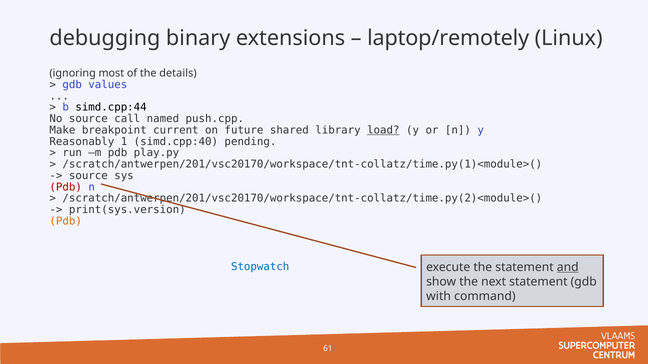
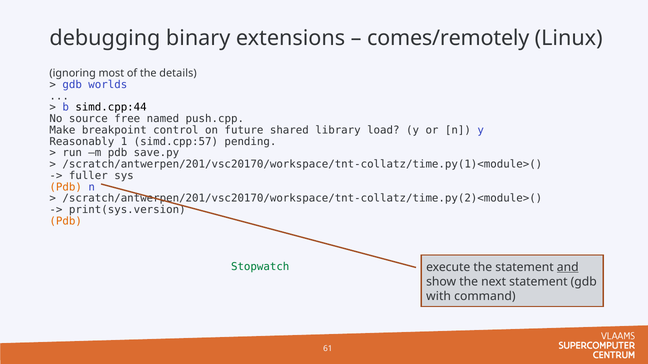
laptop/remotely: laptop/remotely -> comes/remotely
values: values -> worlds
call: call -> free
current: current -> control
load underline: present -> none
simd.cpp:40: simd.cpp:40 -> simd.cpp:57
play.py: play.py -> save.py
source at (88, 176): source -> fuller
Pdb at (66, 187) colour: red -> orange
Stopwatch colour: blue -> green
